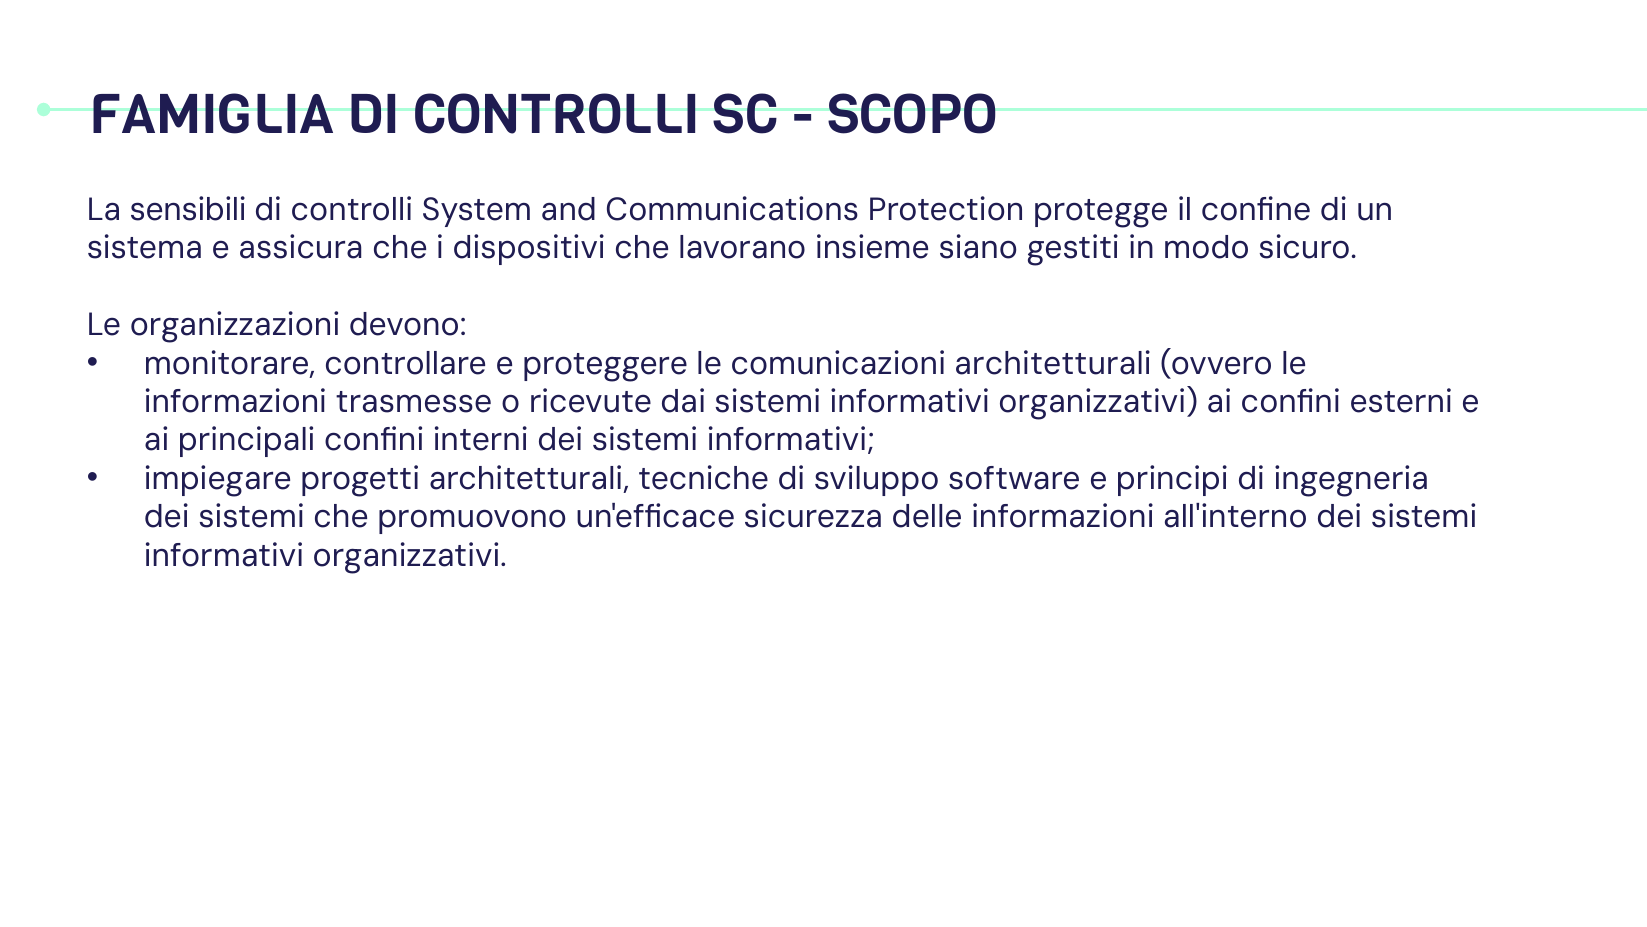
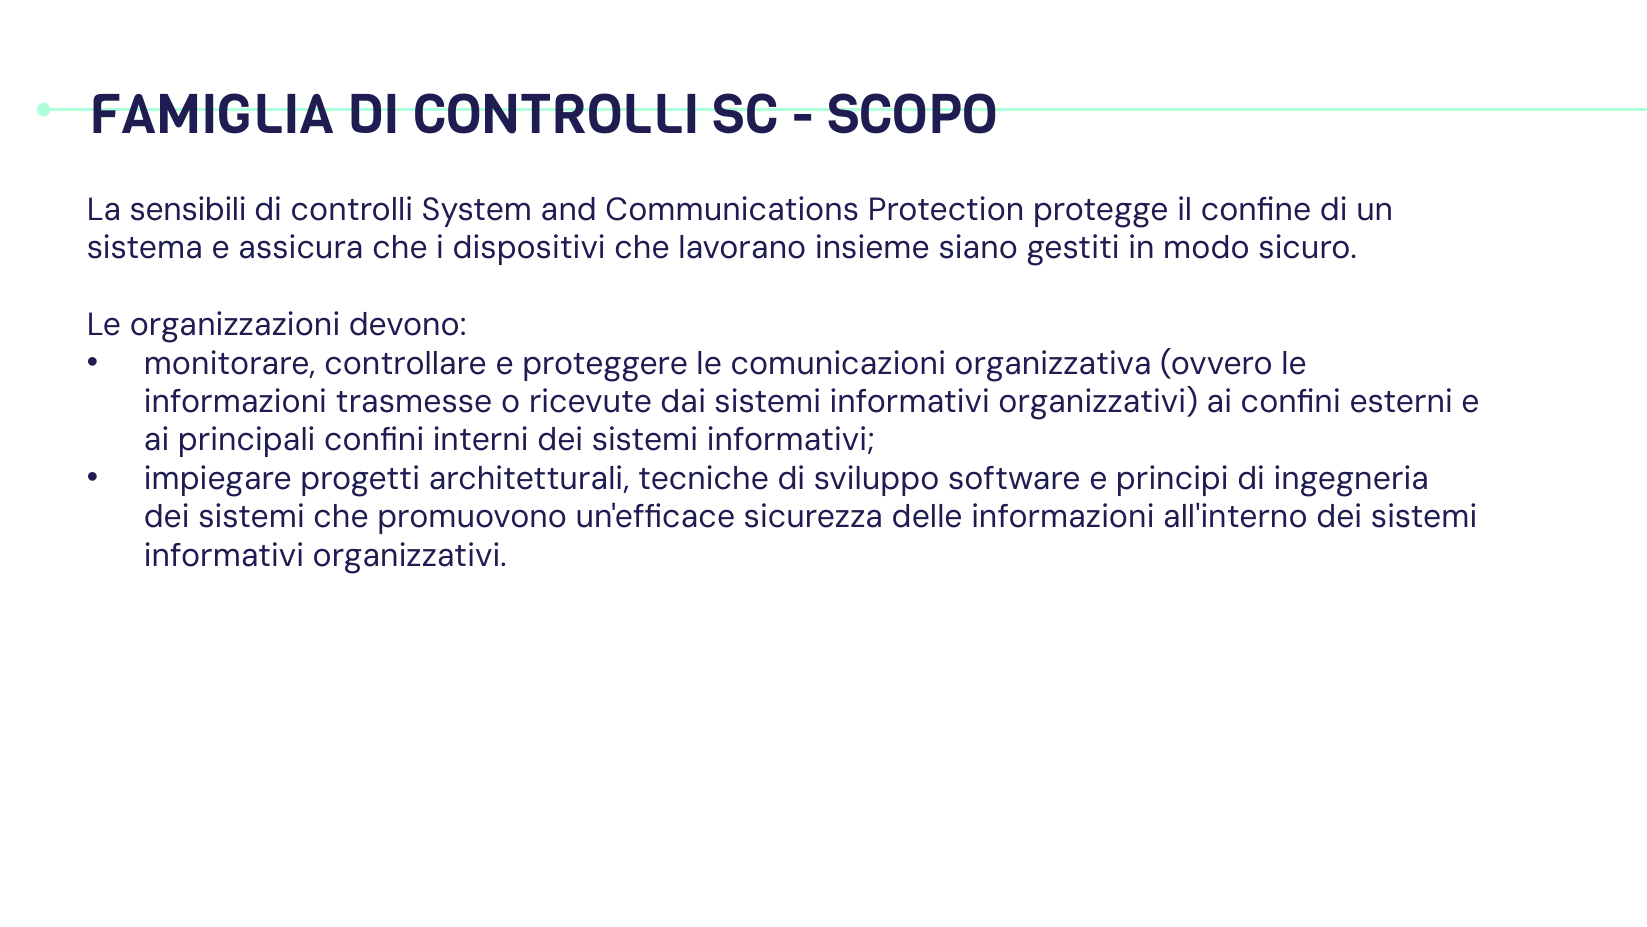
comunicazioni architetturali: architetturali -> organizzativa
